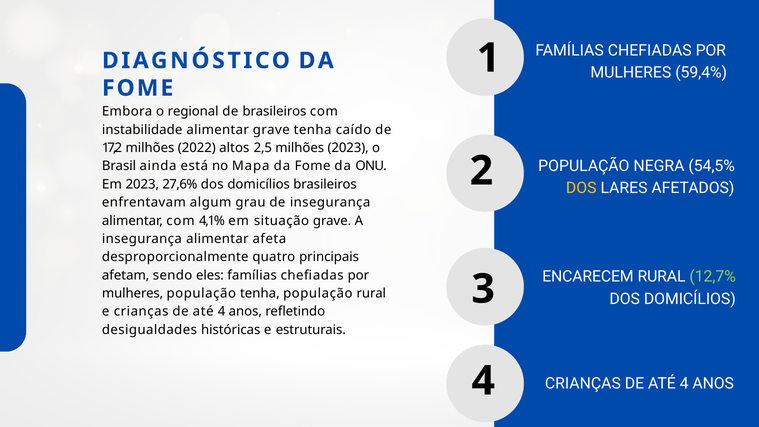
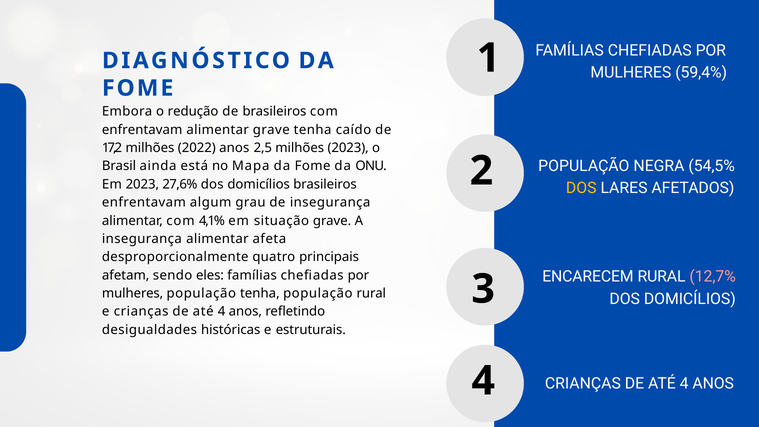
regional: regional -> redução
instabilidade at (142, 130): instabilidade -> enfrentavam
2022 altos: altos -> anos
12,7% colour: light green -> pink
